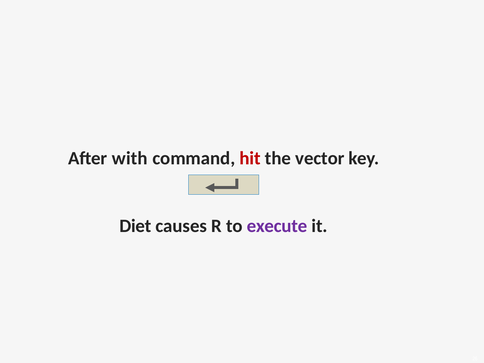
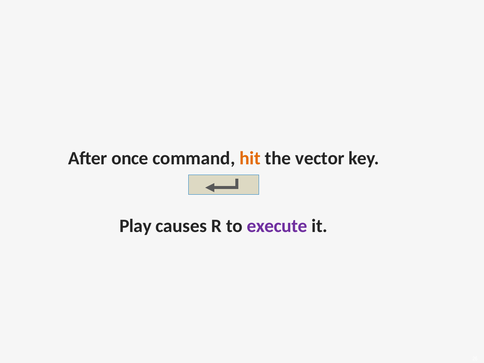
with: with -> once
hit colour: red -> orange
Diet: Diet -> Play
